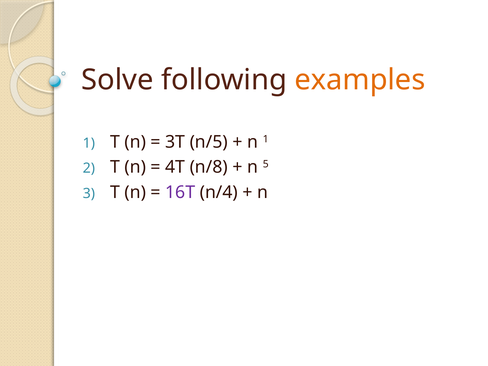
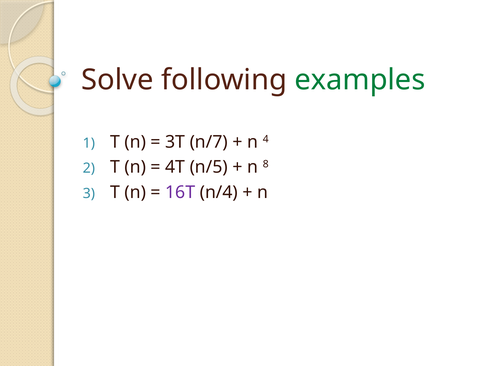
examples colour: orange -> green
n/5: n/5 -> n/7
n 1: 1 -> 4
n/8: n/8 -> n/5
5: 5 -> 8
